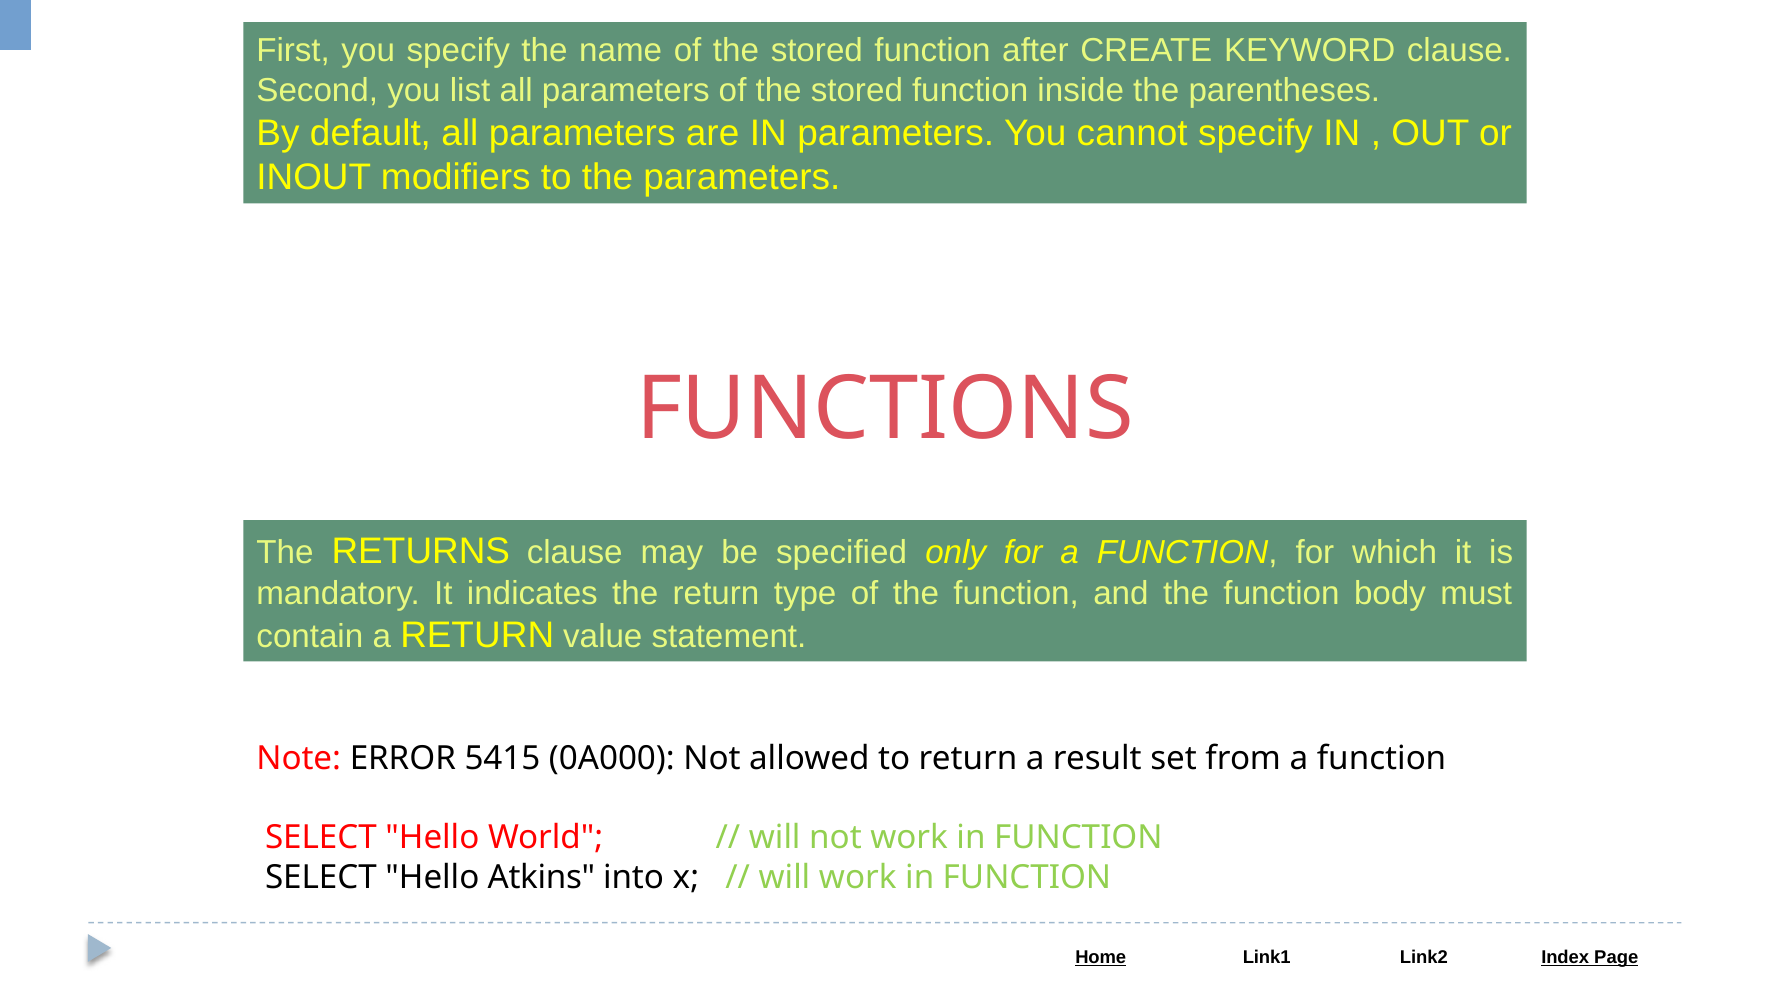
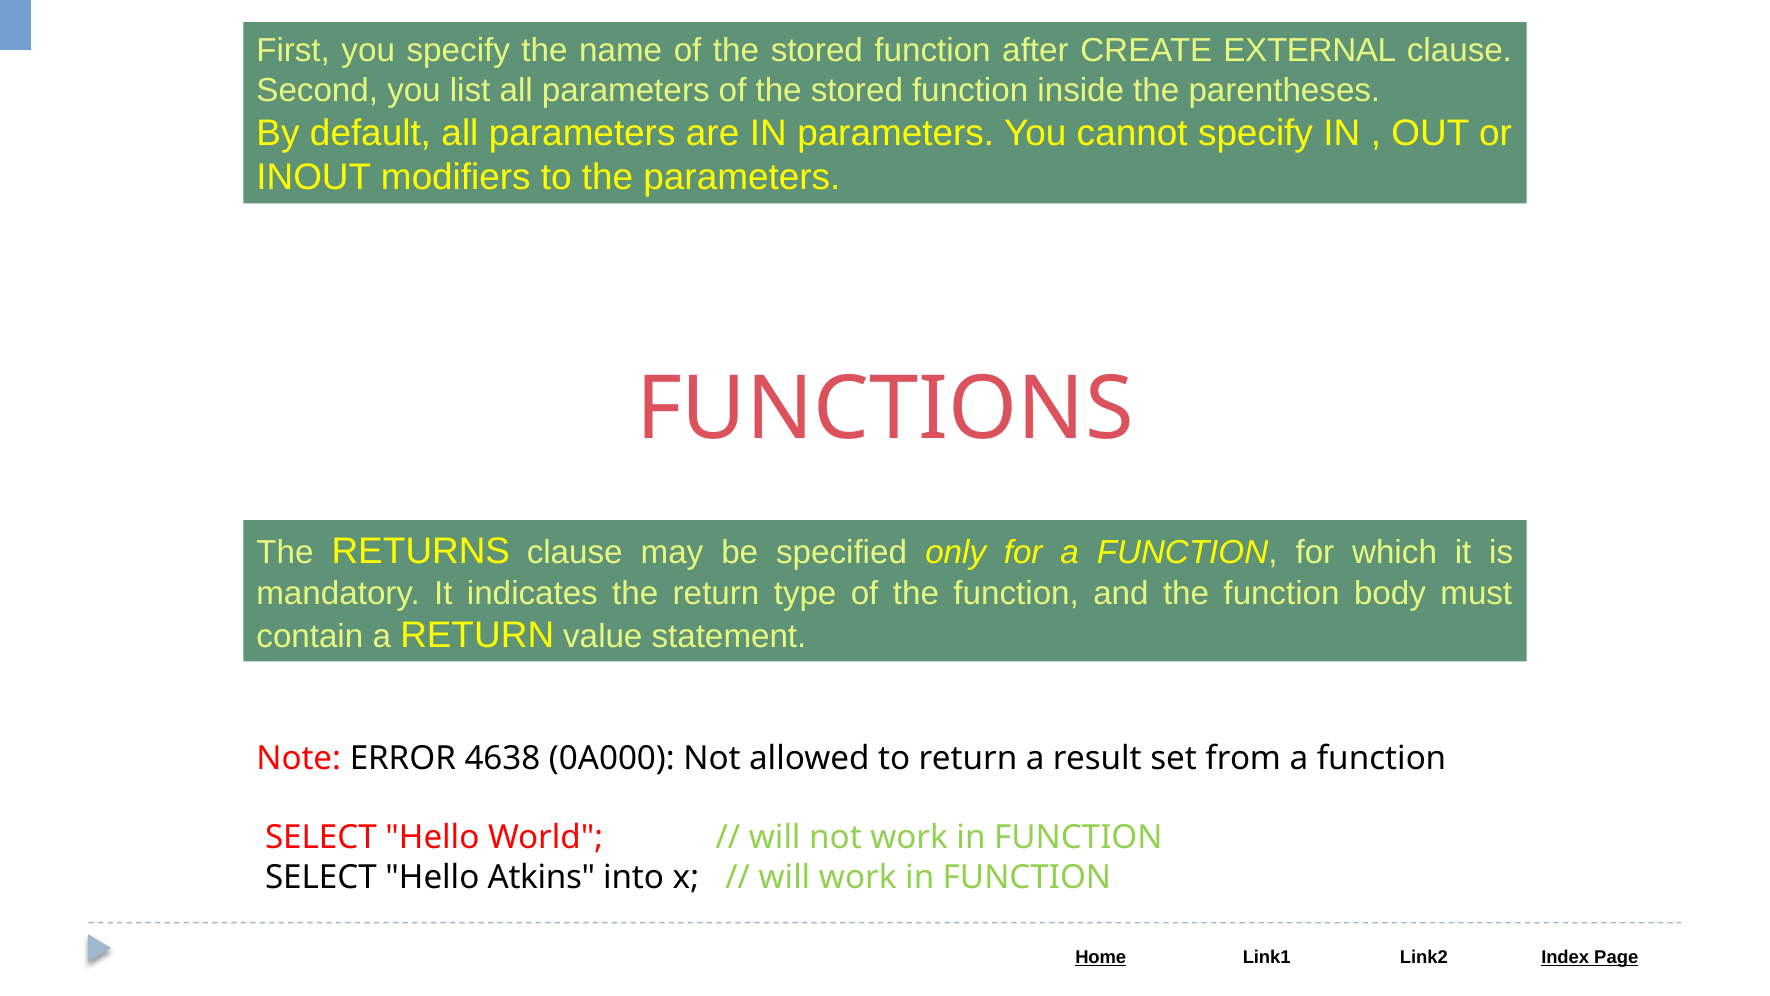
KEYWORD: KEYWORD -> EXTERNAL
5415: 5415 -> 4638
